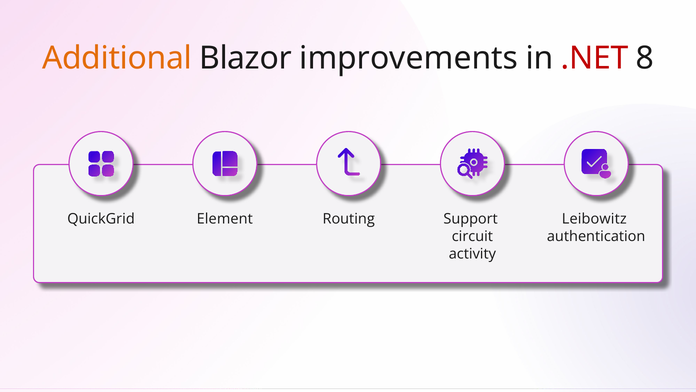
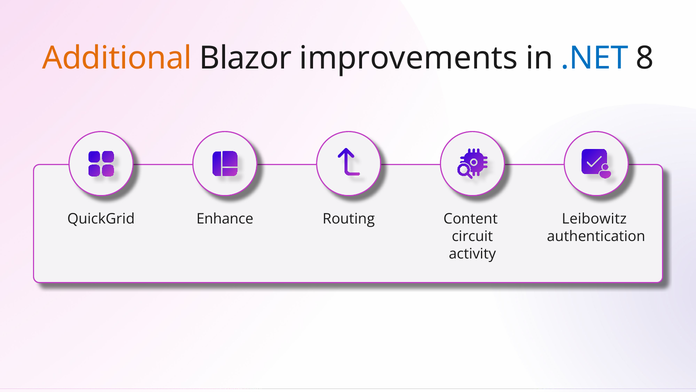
.NET colour: red -> blue
Element: Element -> Enhance
Support: Support -> Content
